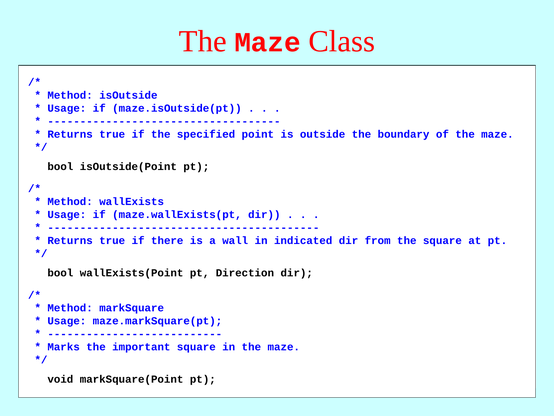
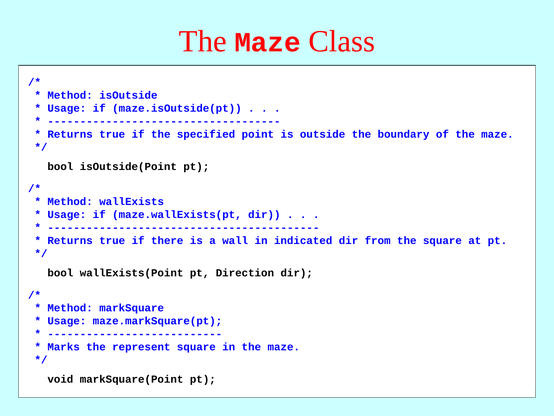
important: important -> represent
